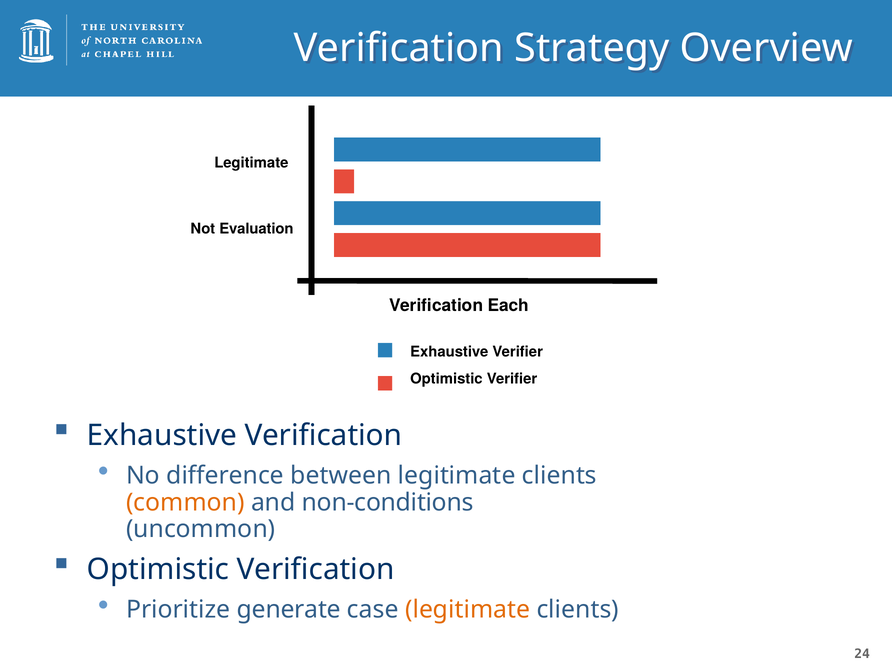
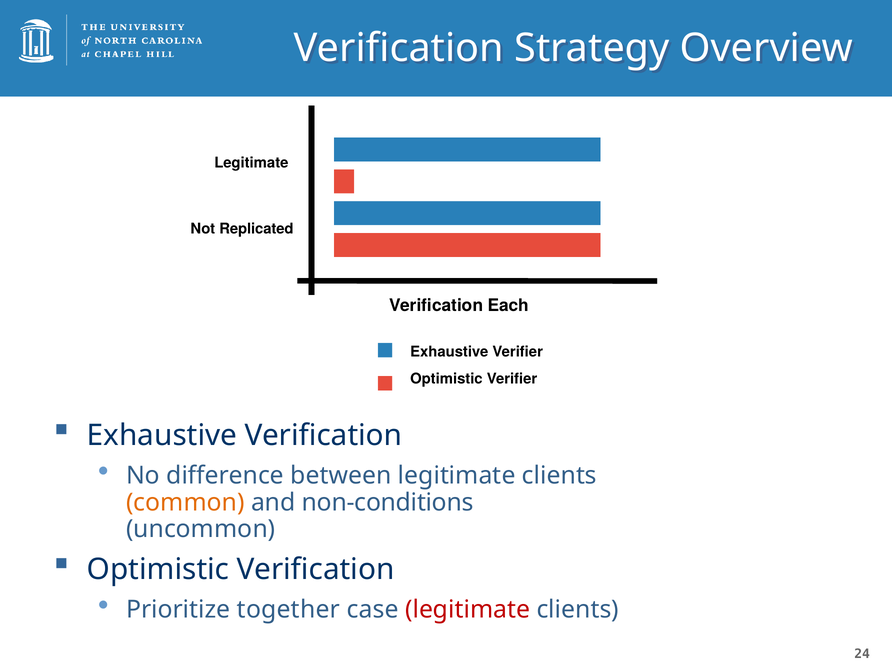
Evaluation: Evaluation -> Replicated
generate: generate -> together
legitimate at (468, 610) colour: orange -> red
